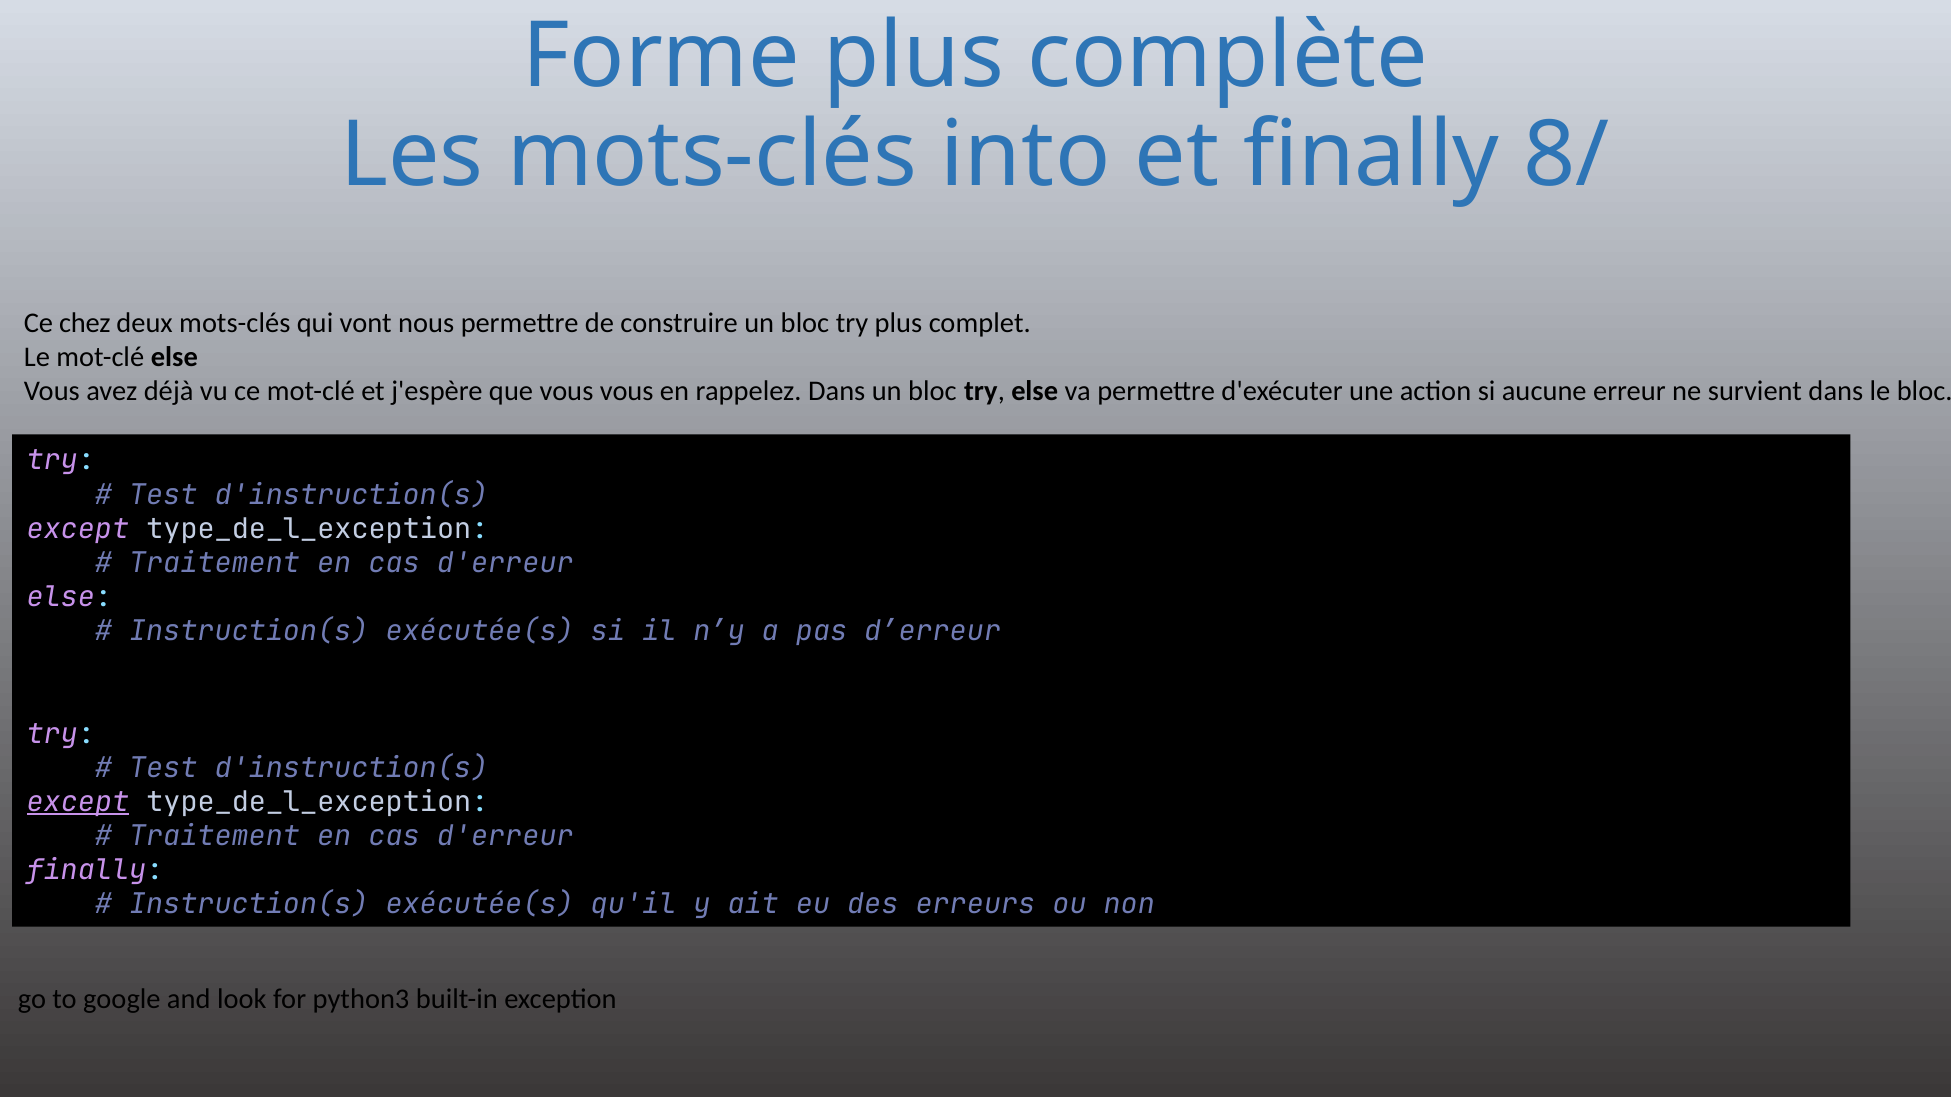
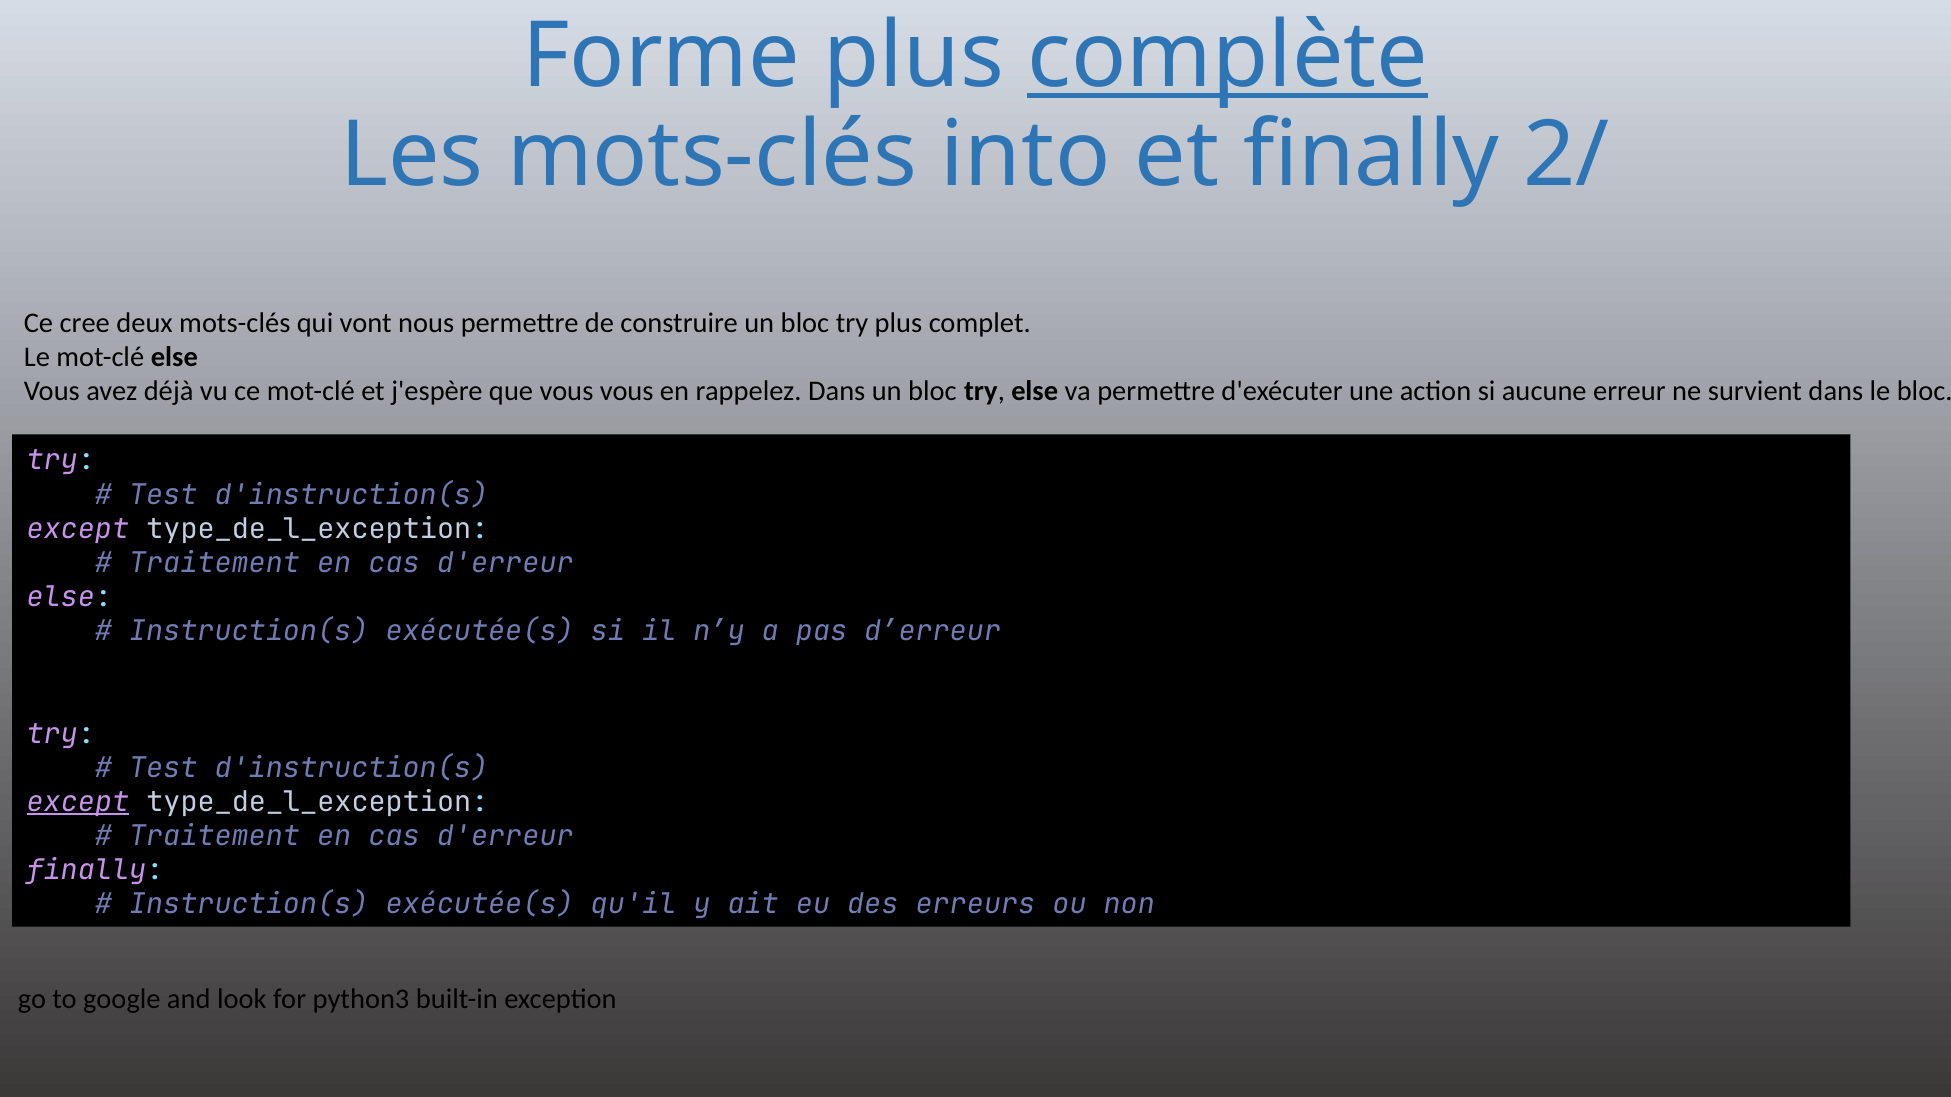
complète underline: none -> present
8/: 8/ -> 2/
chez: chez -> cree
